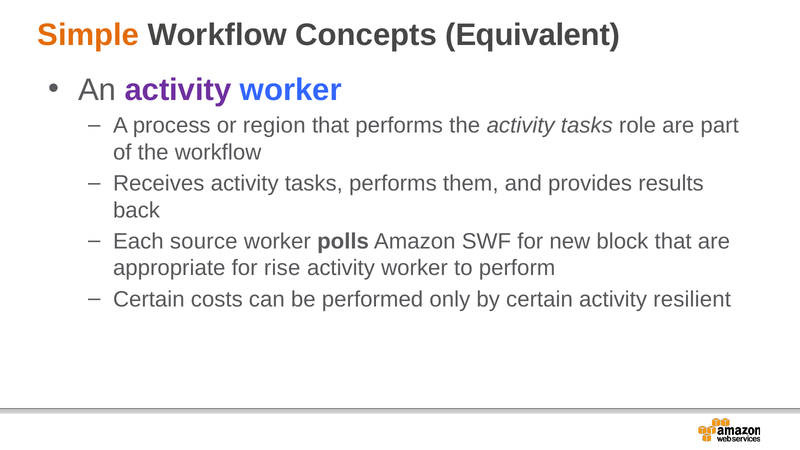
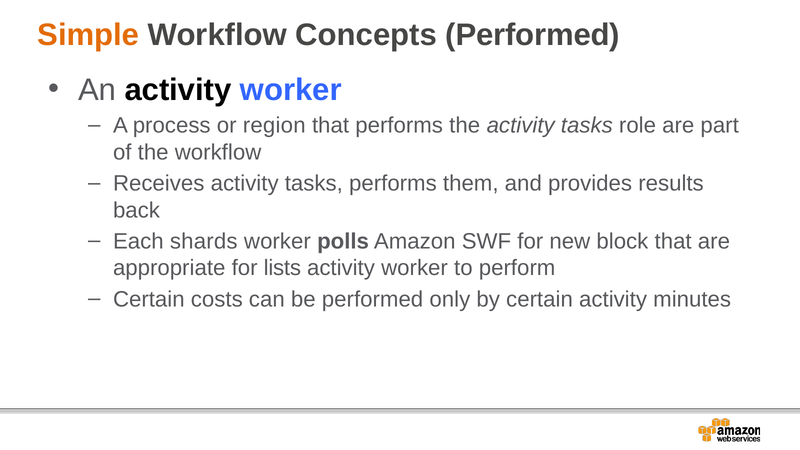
Concepts Equivalent: Equivalent -> Performed
activity at (178, 90) colour: purple -> black
source: source -> shards
rise: rise -> lists
resilient: resilient -> minutes
